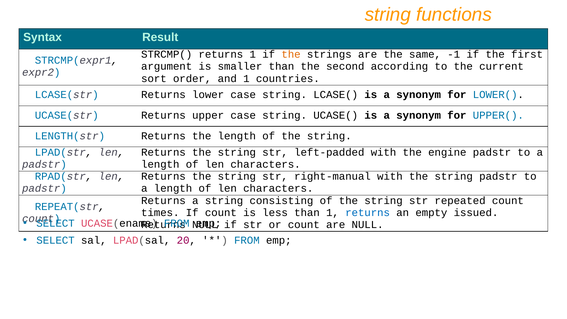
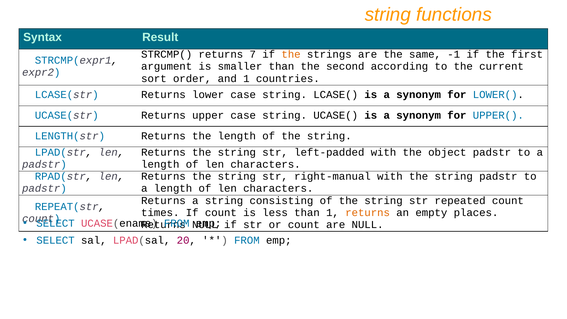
returns 1: 1 -> 7
engine: engine -> object
returns at (368, 213) colour: blue -> orange
issued: issued -> places
